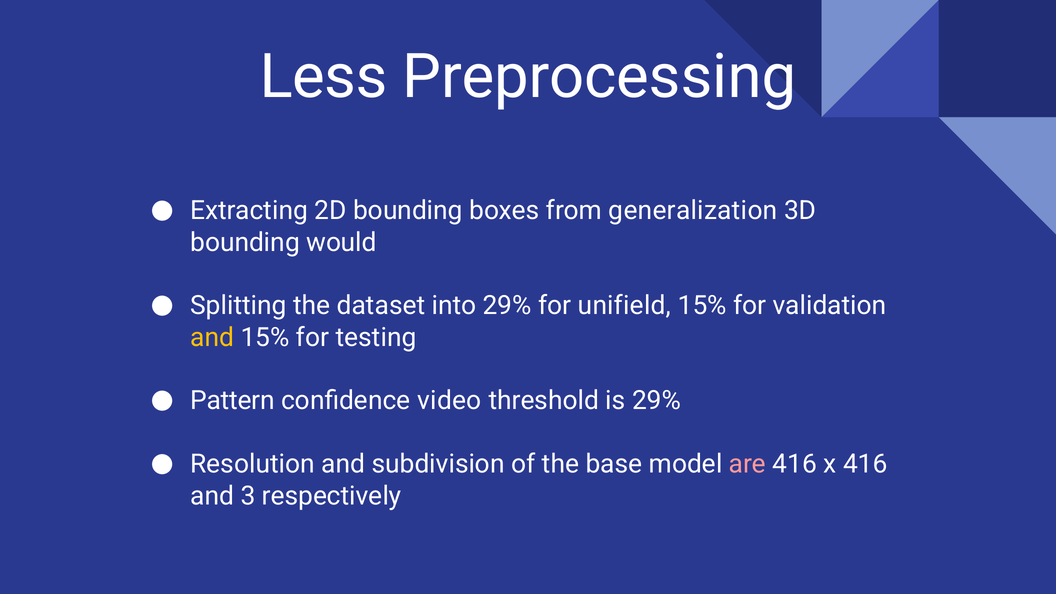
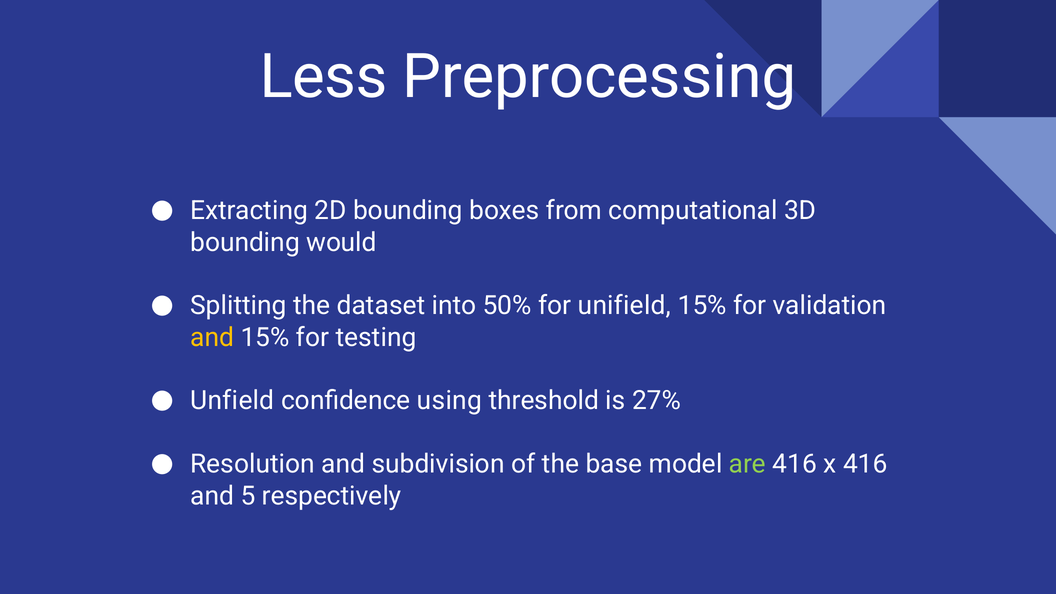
generalization: generalization -> computational
into 29%: 29% -> 50%
Pattern: Pattern -> Unfield
video: video -> using
is 29%: 29% -> 27%
are colour: pink -> light green
3: 3 -> 5
